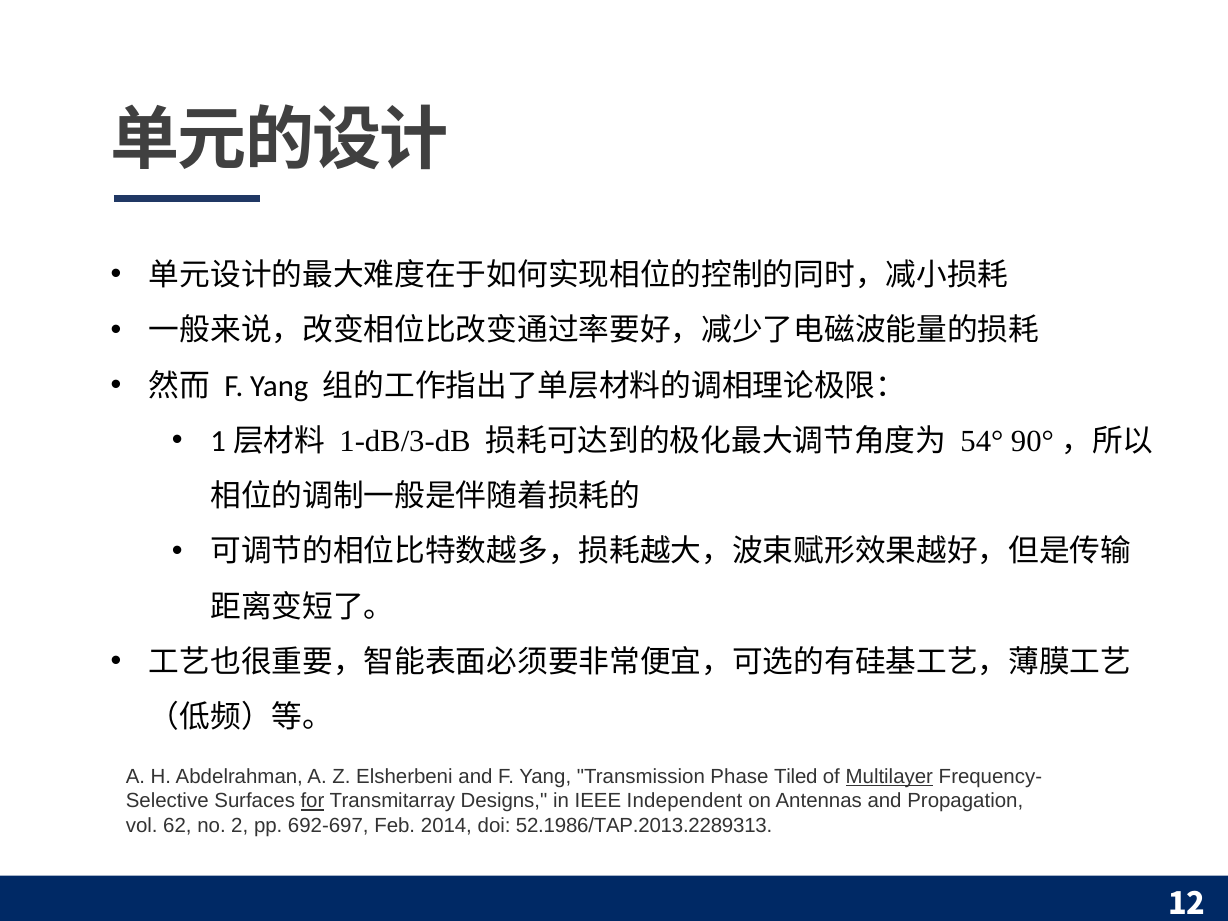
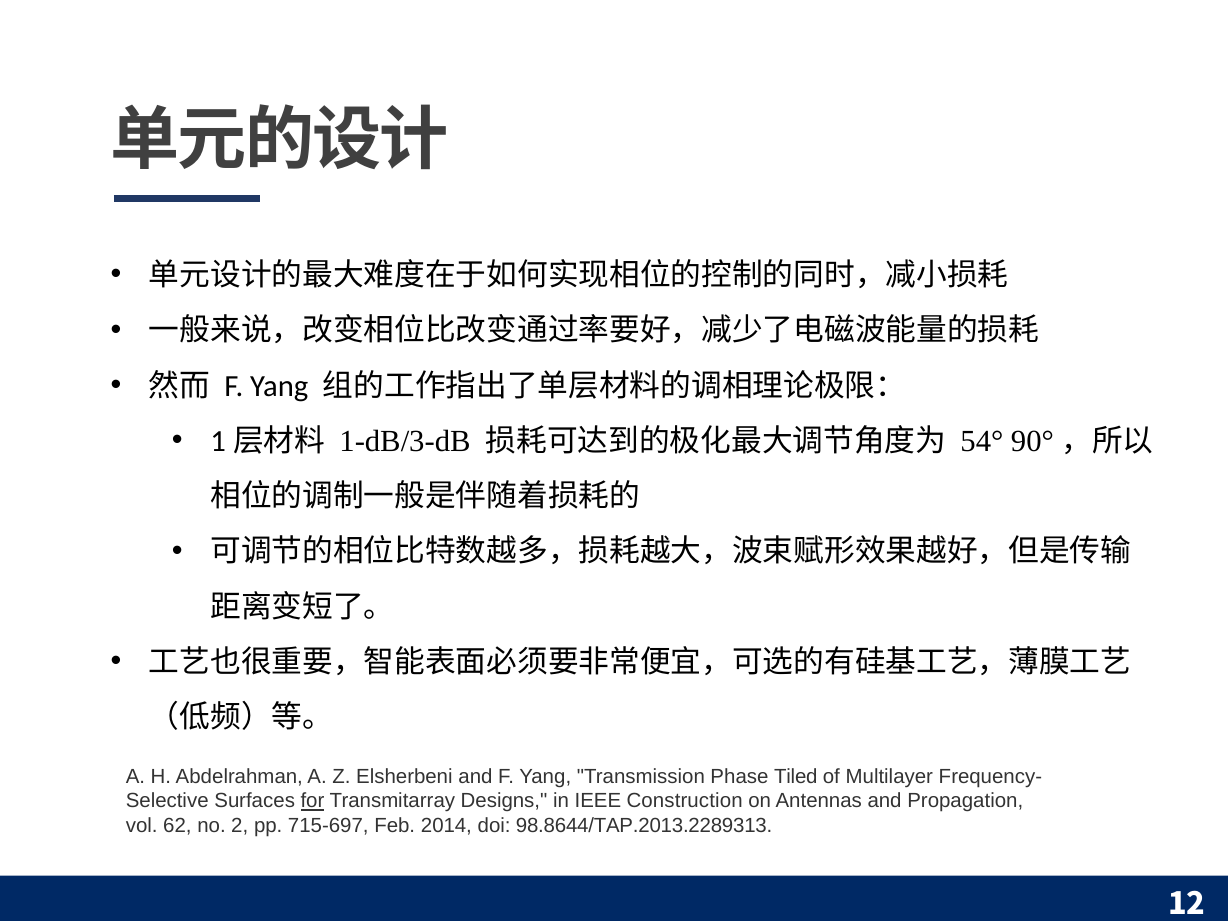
Multilayer underline: present -> none
Independent: Independent -> Construction
692-697: 692-697 -> 715-697
52.1986/TAP.2013.2289313: 52.1986/TAP.2013.2289313 -> 98.8644/TAP.2013.2289313
